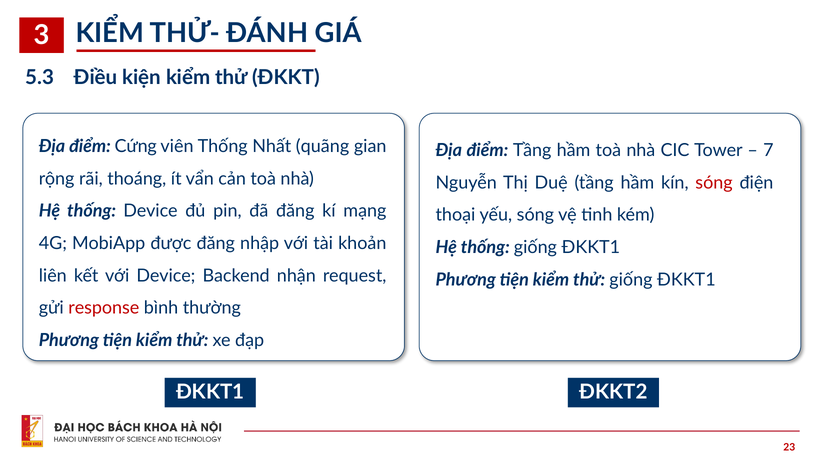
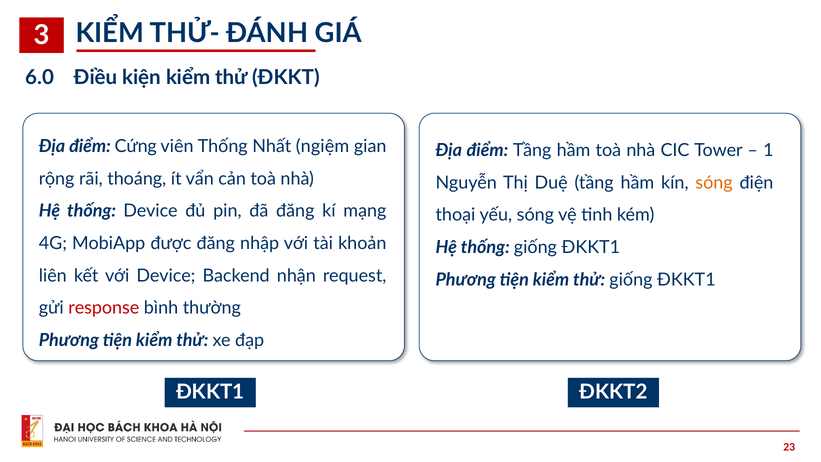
5.3: 5.3 -> 6.0
quãng: quãng -> ngiệm
7 at (768, 150): 7 -> 1
sóng at (714, 183) colour: red -> orange
